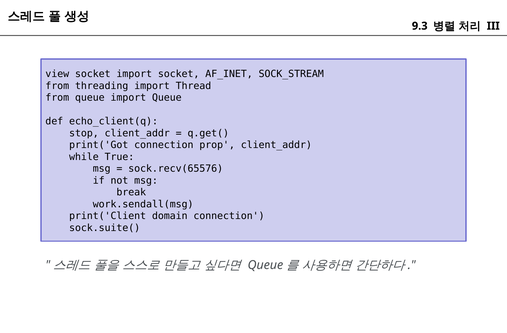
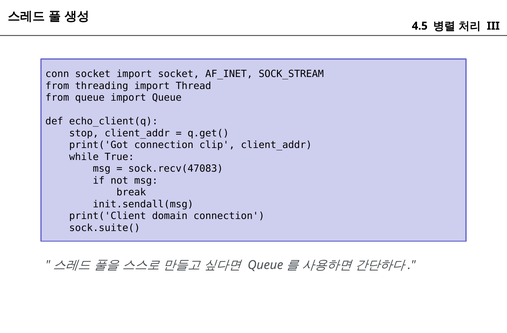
9.3: 9.3 -> 4.5
view: view -> conn
prop: prop -> clip
sock.recv(65576: sock.recv(65576 -> sock.recv(47083
work.sendall(msg: work.sendall(msg -> init.sendall(msg
